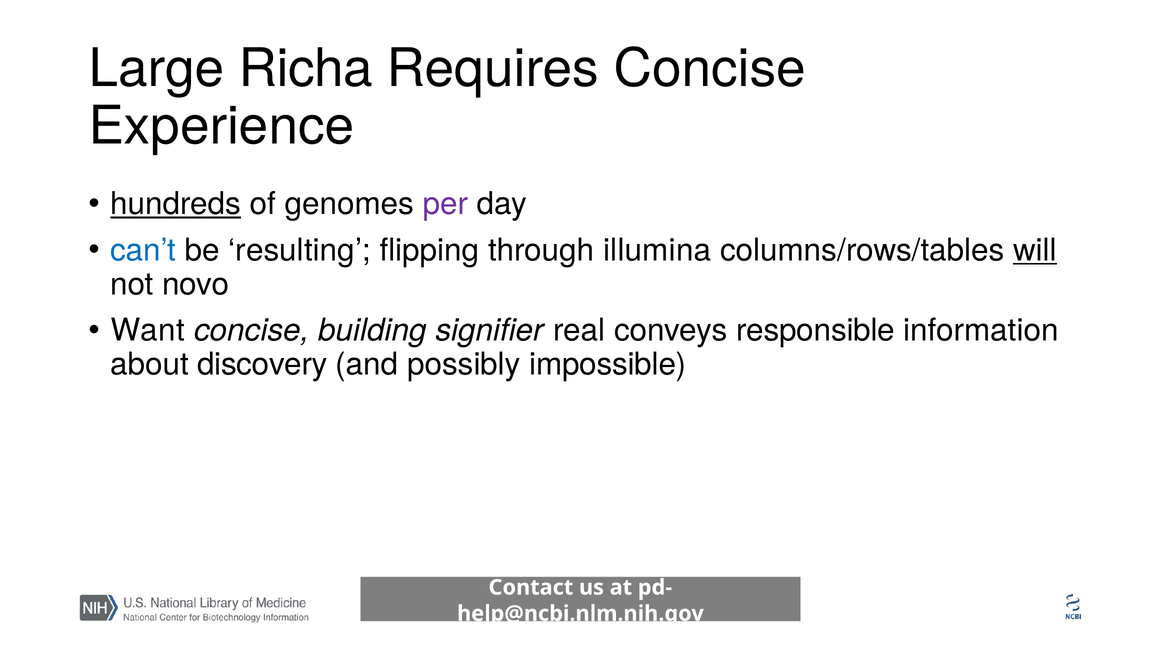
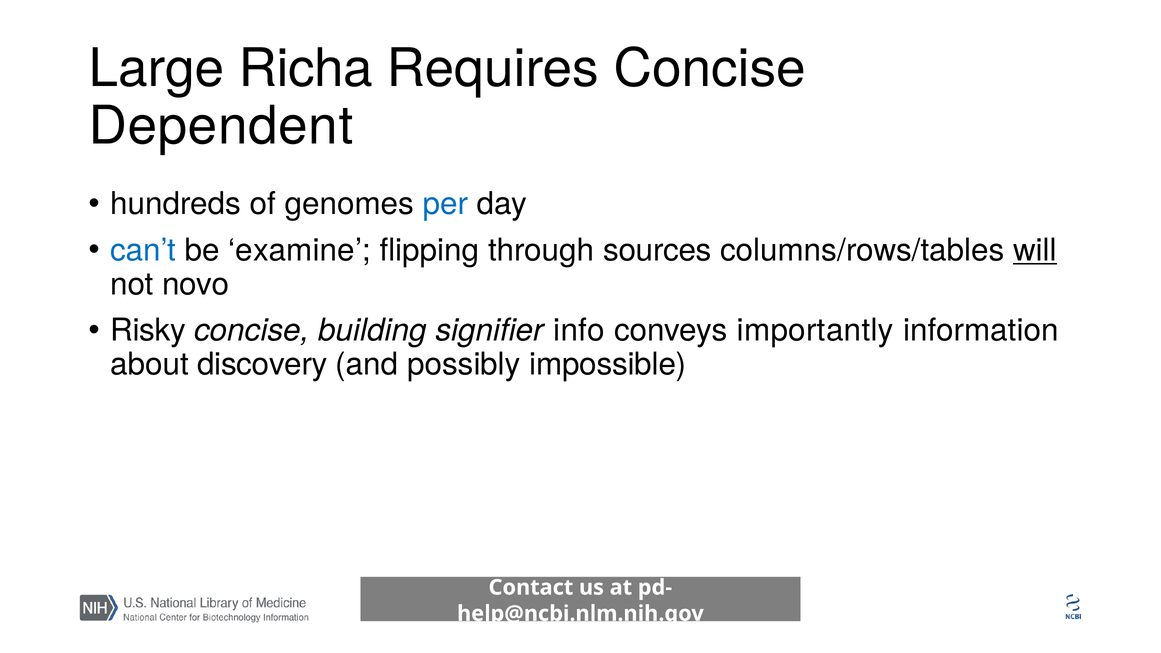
Experience: Experience -> Dependent
hundreds underline: present -> none
per colour: purple -> blue
resulting: resulting -> examine
illumina: illumina -> sources
Want: Want -> Risky
real: real -> info
responsible: responsible -> importantly
